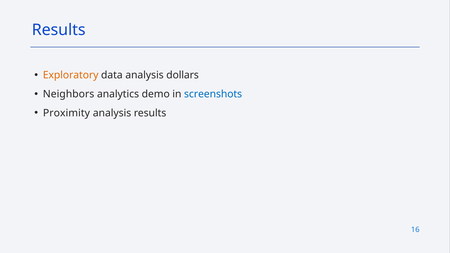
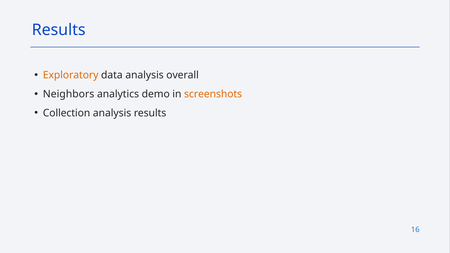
dollars: dollars -> overall
screenshots colour: blue -> orange
Proximity: Proximity -> Collection
